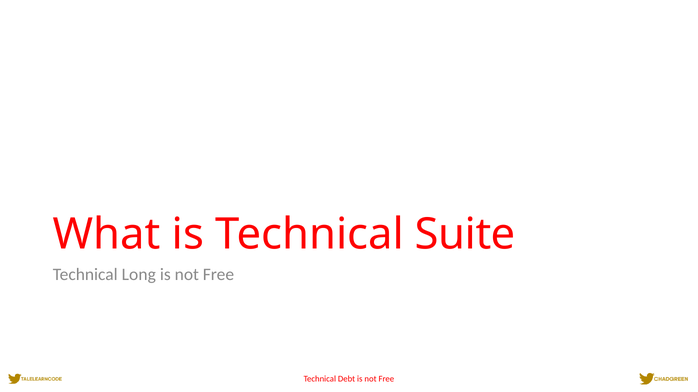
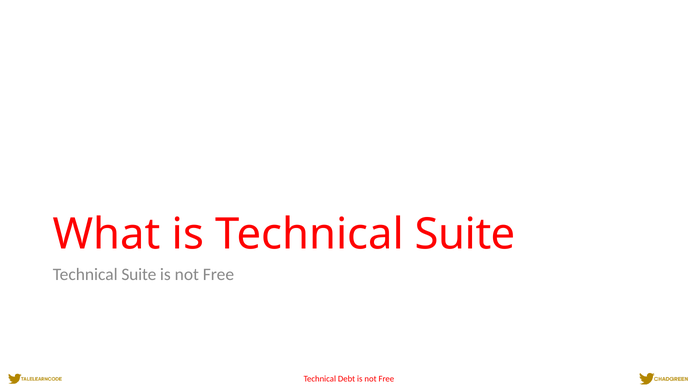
Long at (139, 275): Long -> Suite
